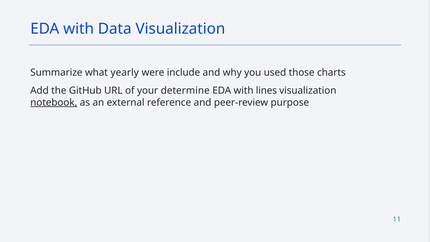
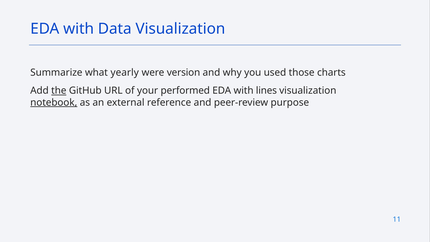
include: include -> version
the underline: none -> present
determine: determine -> performed
